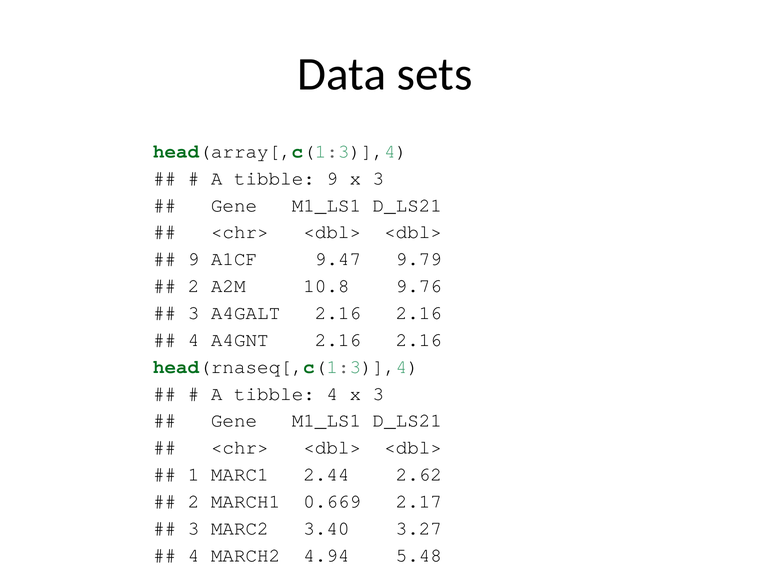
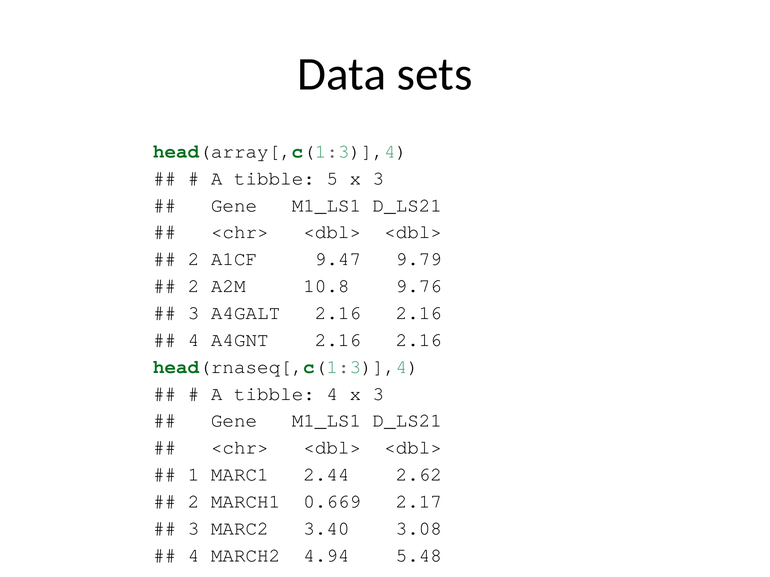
tibble 9: 9 -> 5
9 at (194, 259): 9 -> 2
3.27: 3.27 -> 3.08
